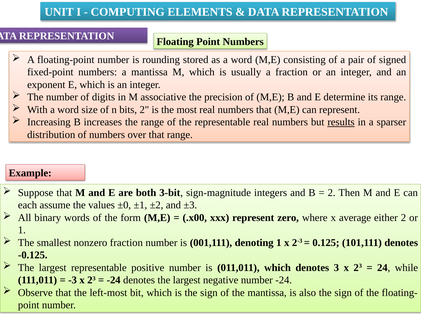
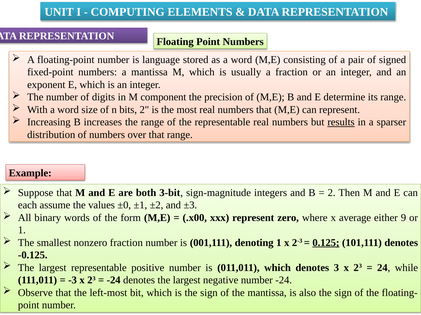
rounding: rounding -> language
associative: associative -> component
either 2: 2 -> 9
0.125 underline: none -> present
